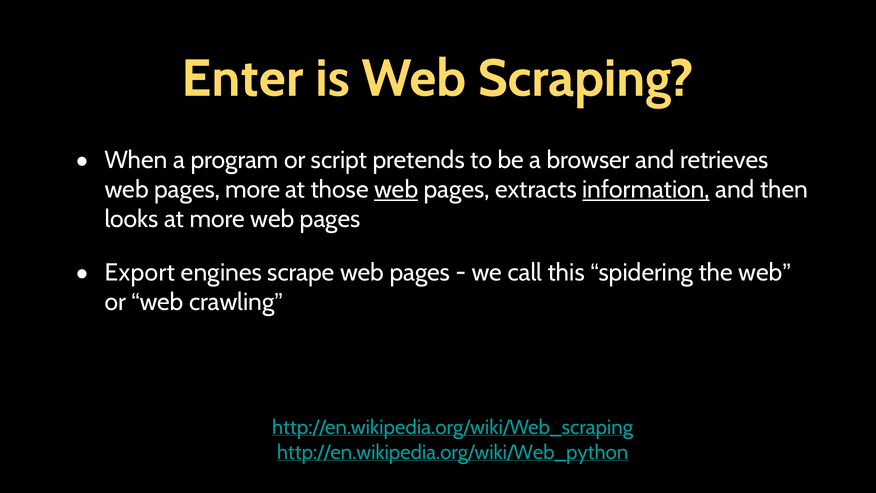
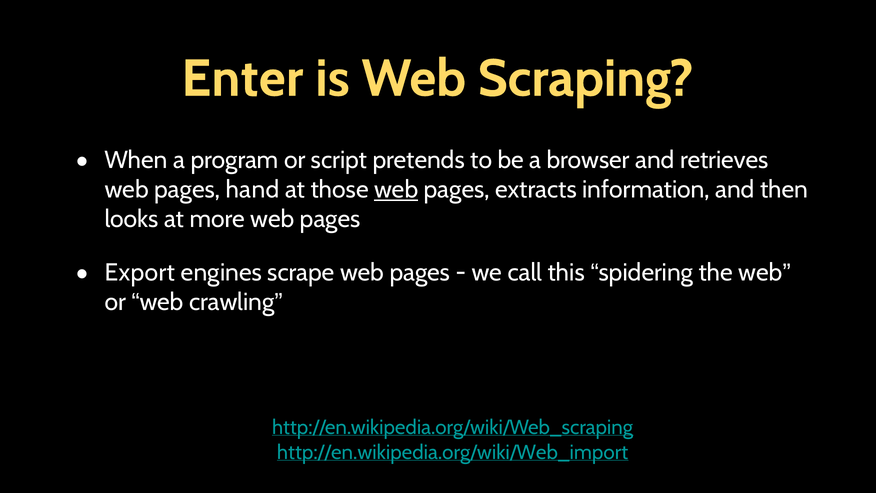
pages more: more -> hand
information underline: present -> none
http://en.wikipedia.org/wiki/Web_python: http://en.wikipedia.org/wiki/Web_python -> http://en.wikipedia.org/wiki/Web_import
